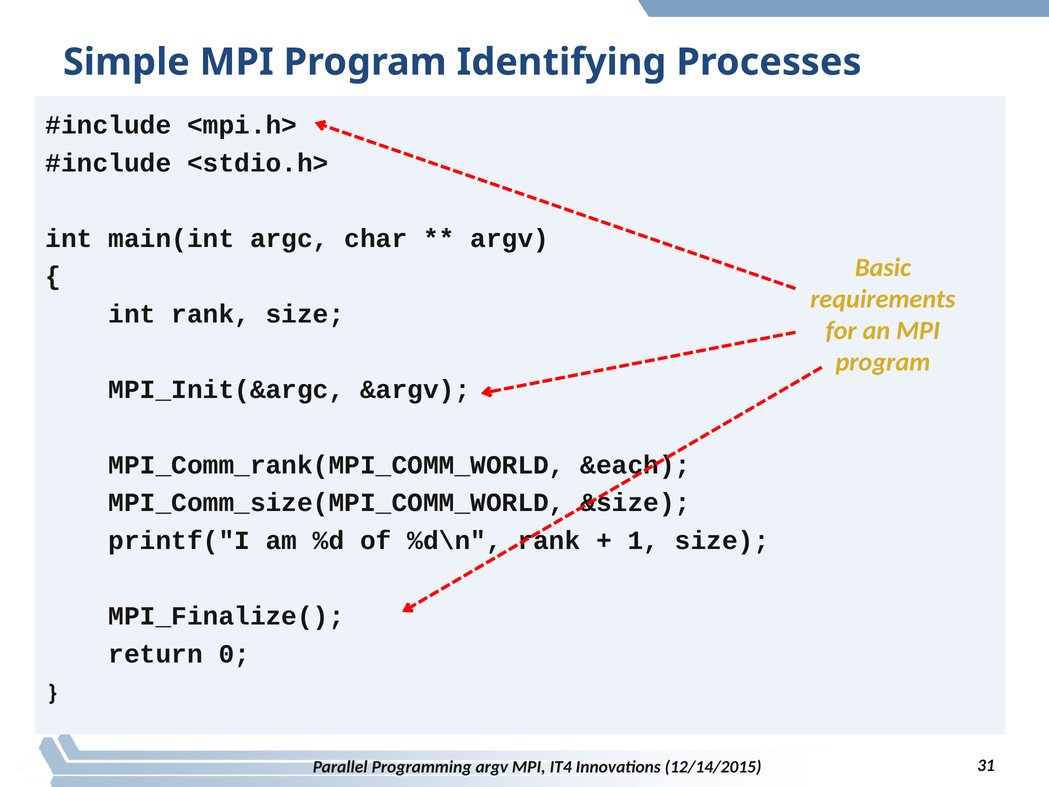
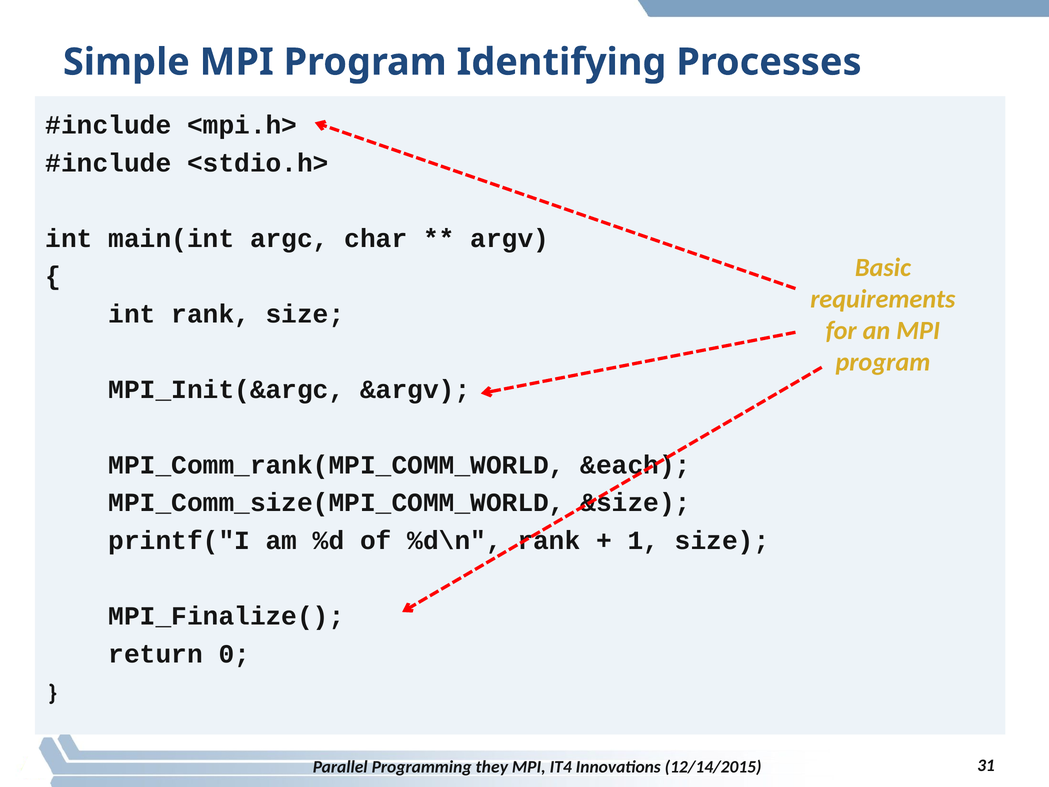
Programming argv: argv -> they
